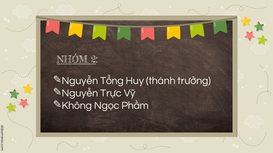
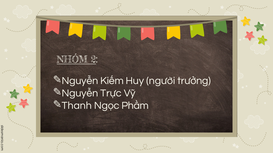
Tổng: Tổng -> Kiếm
thành: thành -> người
Không: Không -> Thanh
